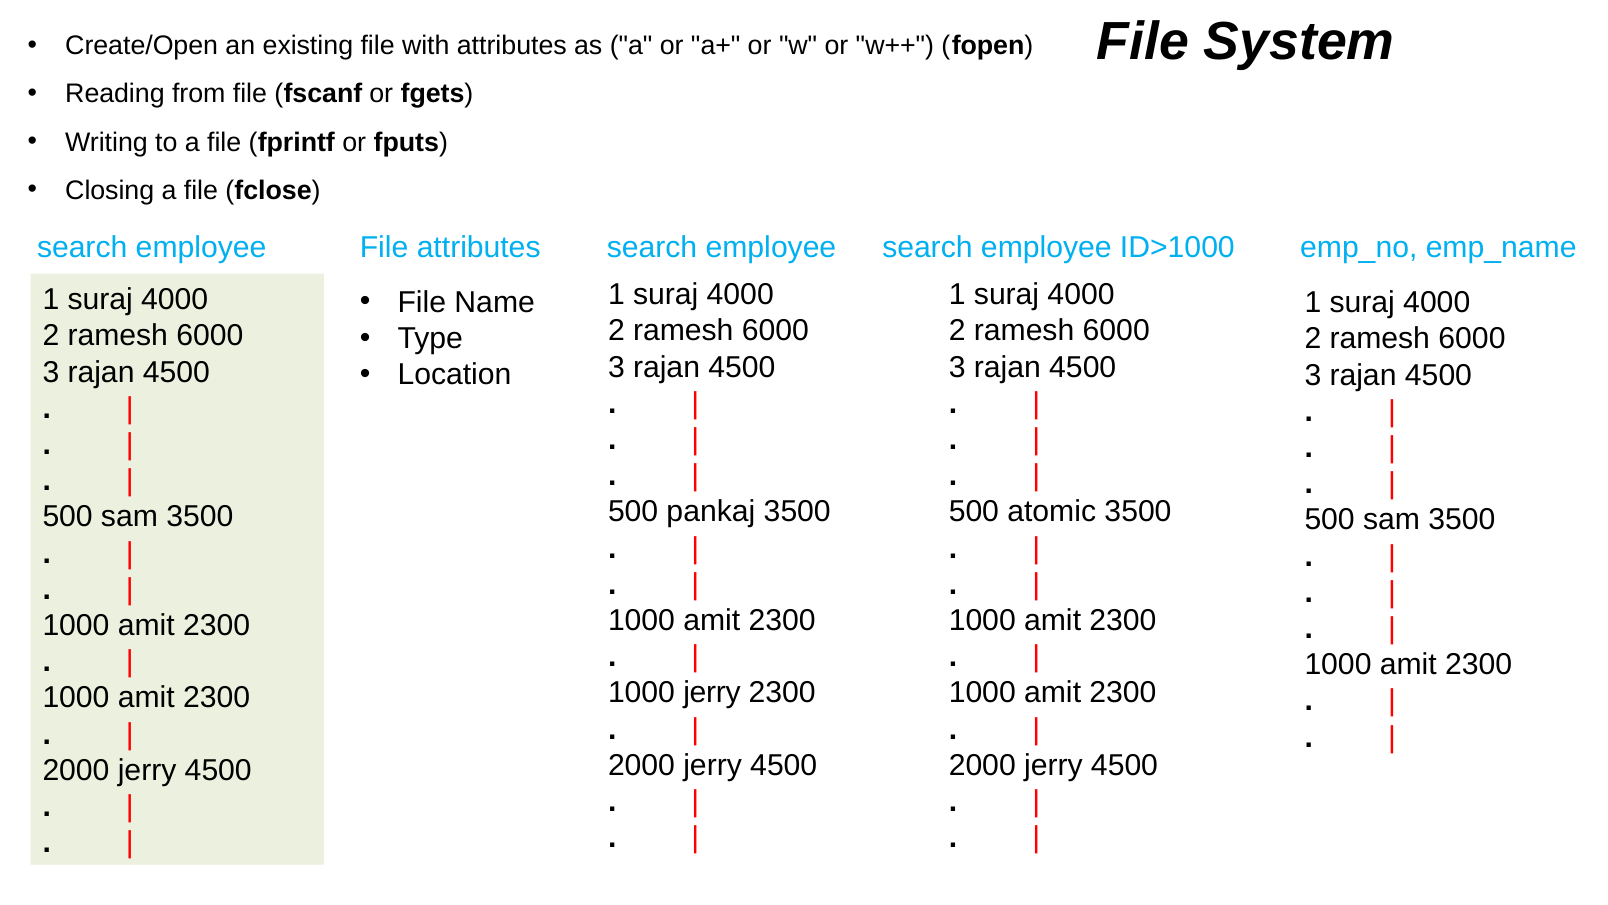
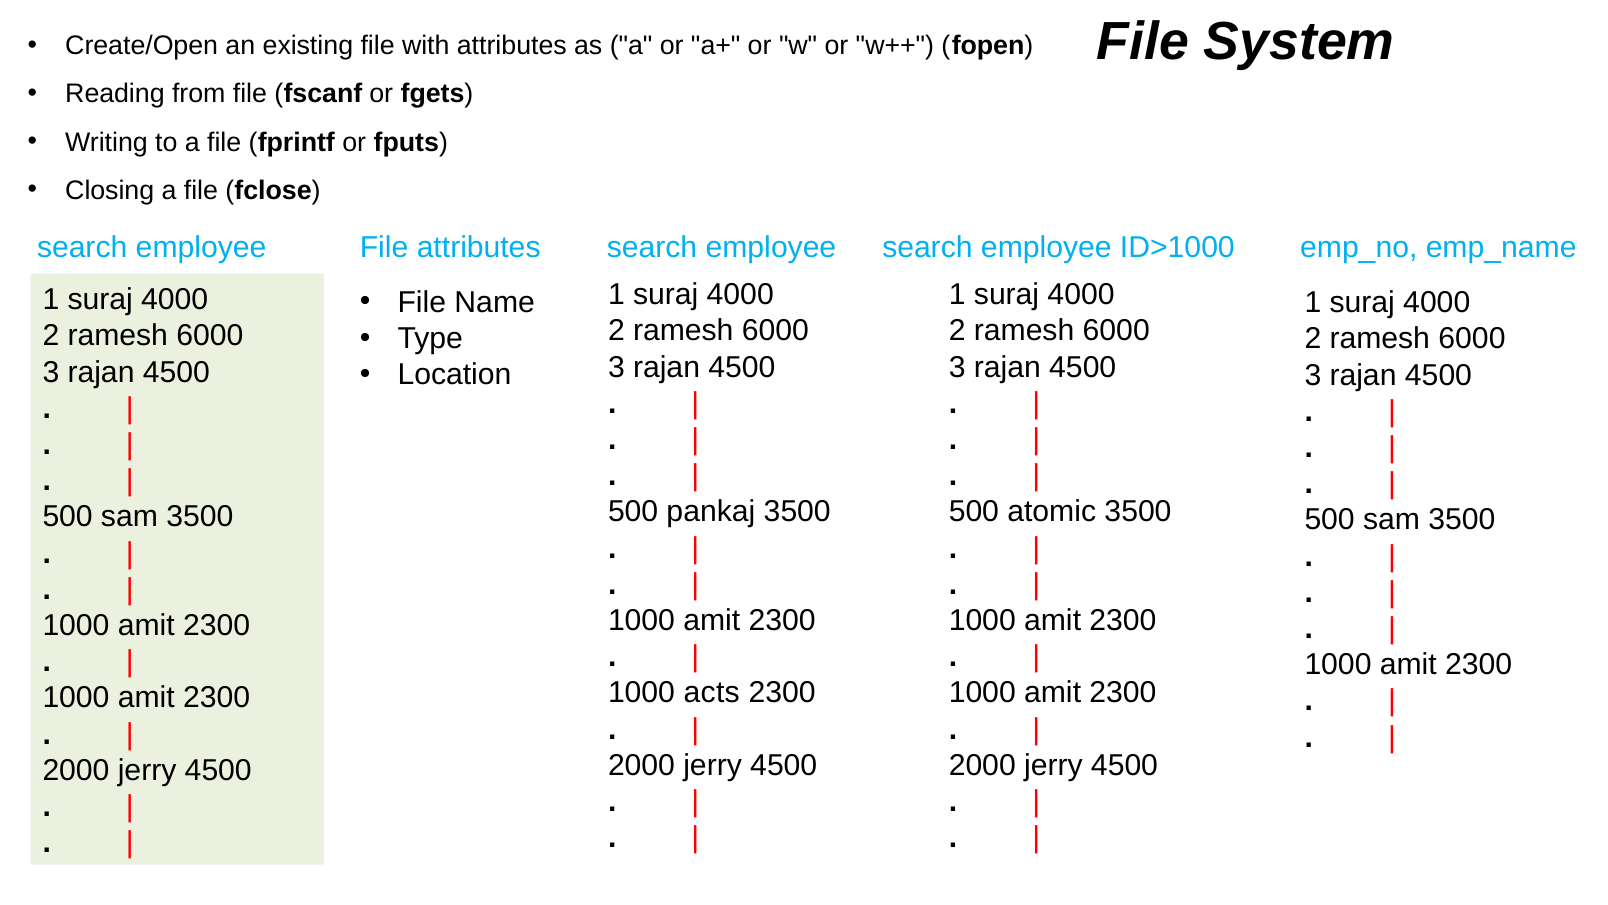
1000 jerry: jerry -> acts
